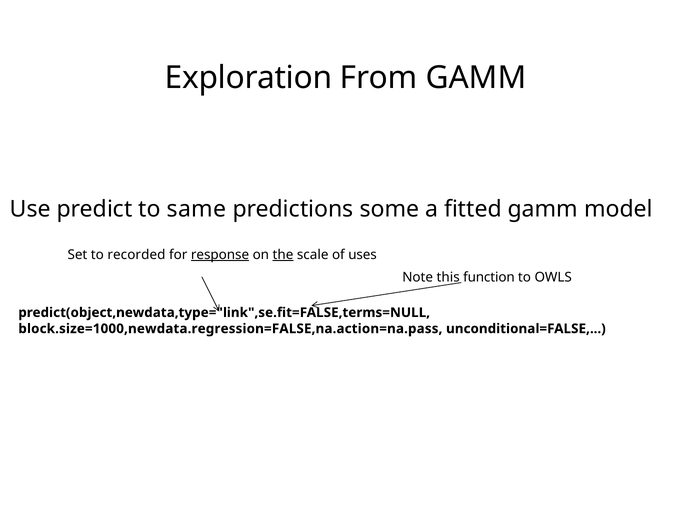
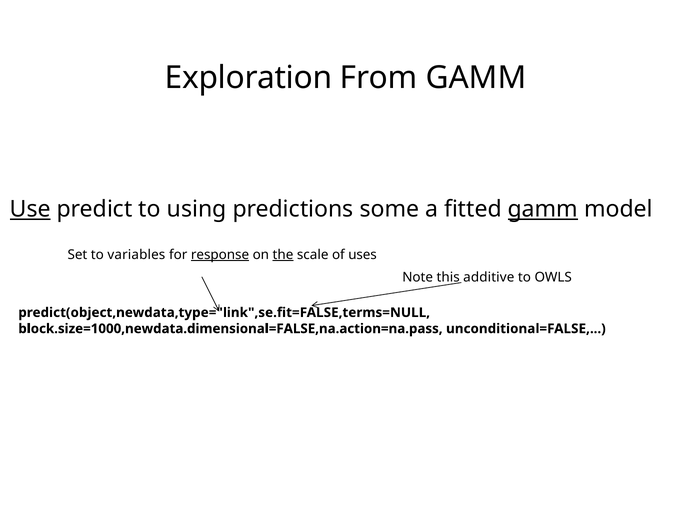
Use underline: none -> present
same: same -> using
gamm at (543, 209) underline: none -> present
recorded: recorded -> variables
function: function -> additive
block.size=1000,newdata.regression=FALSE,na.action=na.pass: block.size=1000,newdata.regression=FALSE,na.action=na.pass -> block.size=1000,newdata.dimensional=FALSE,na.action=na.pass
